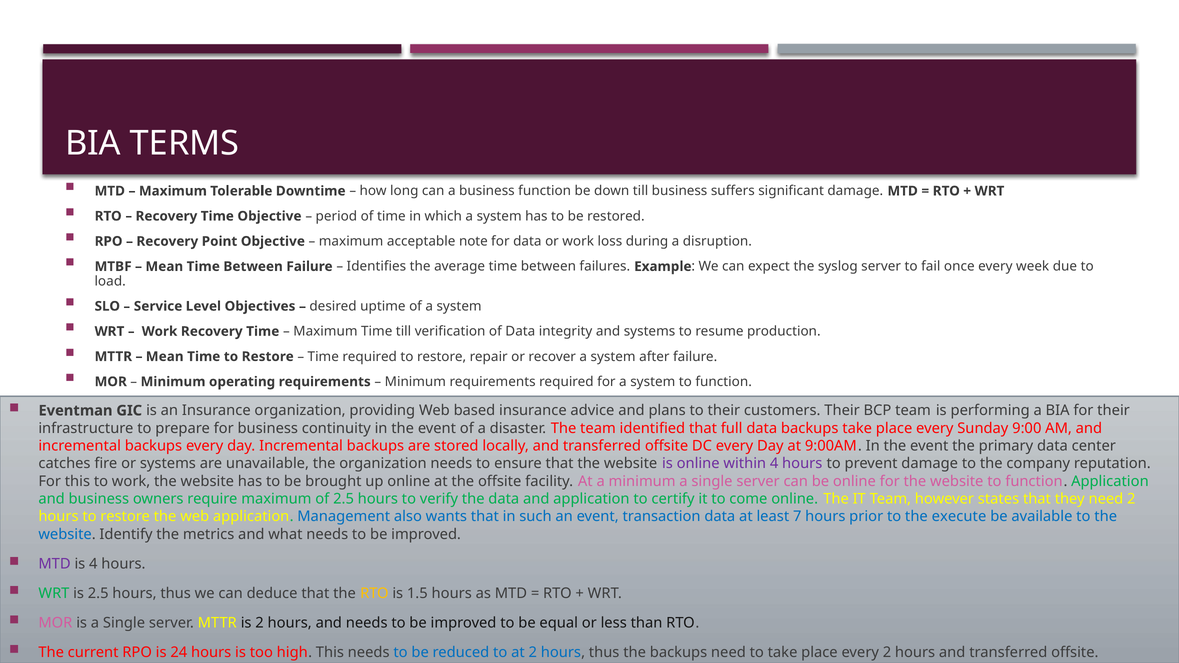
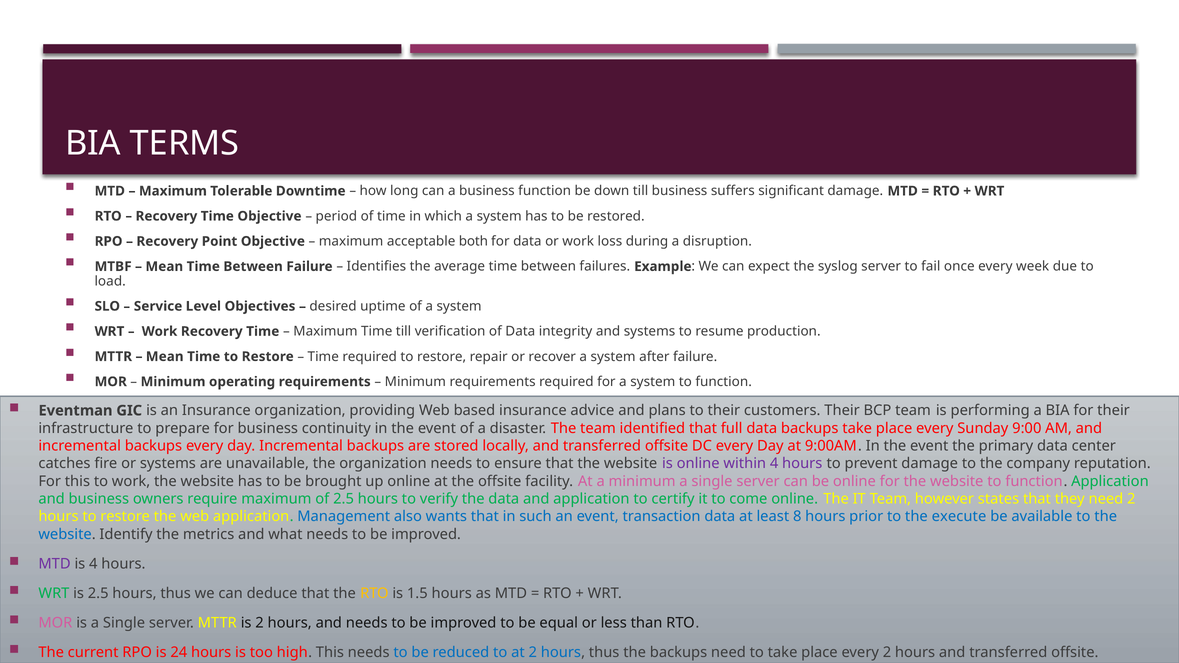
note: note -> both
7: 7 -> 8
